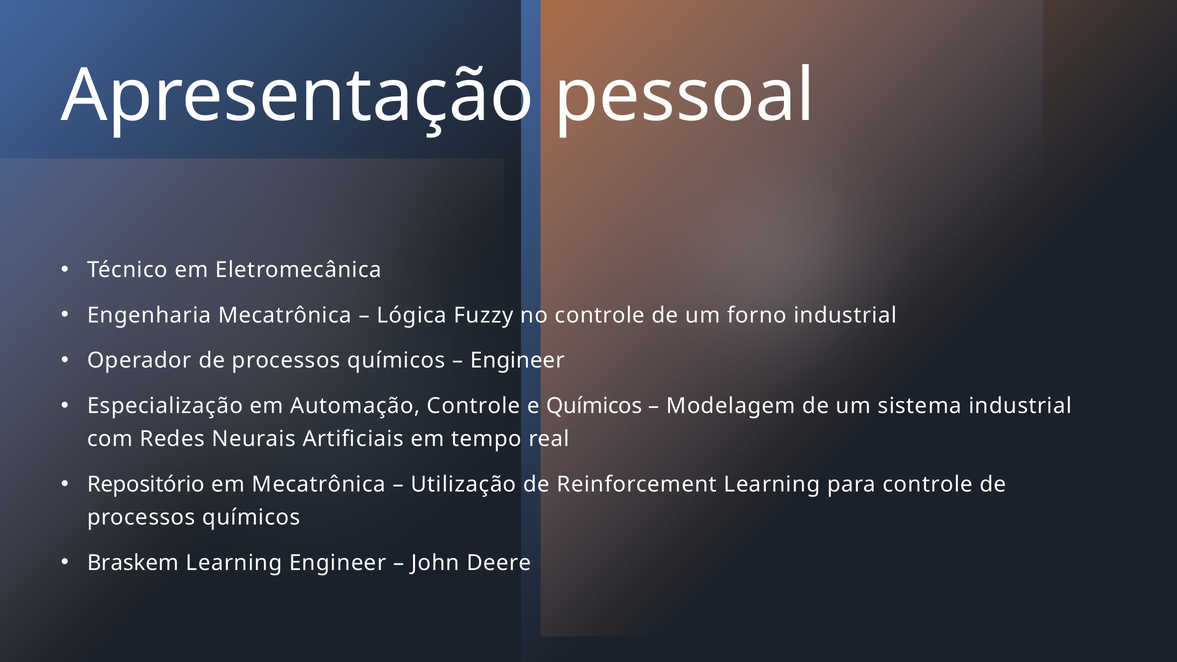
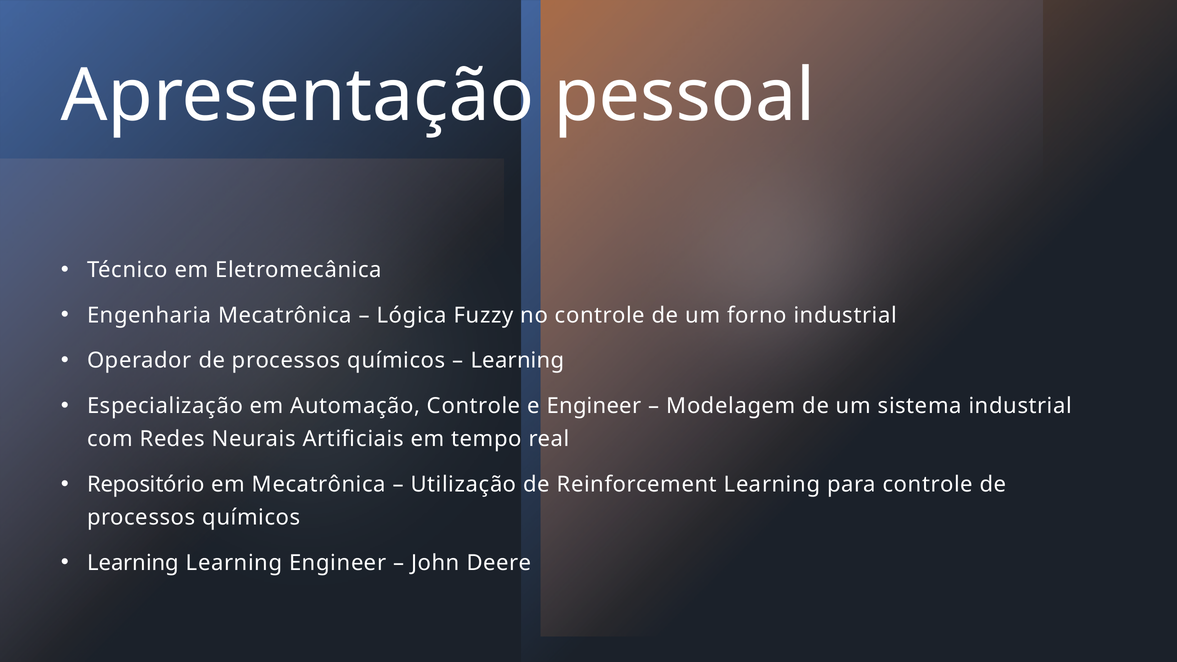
Engineer at (517, 361): Engineer -> Learning
e Químicos: Químicos -> Engineer
Braskem at (133, 563): Braskem -> Learning
